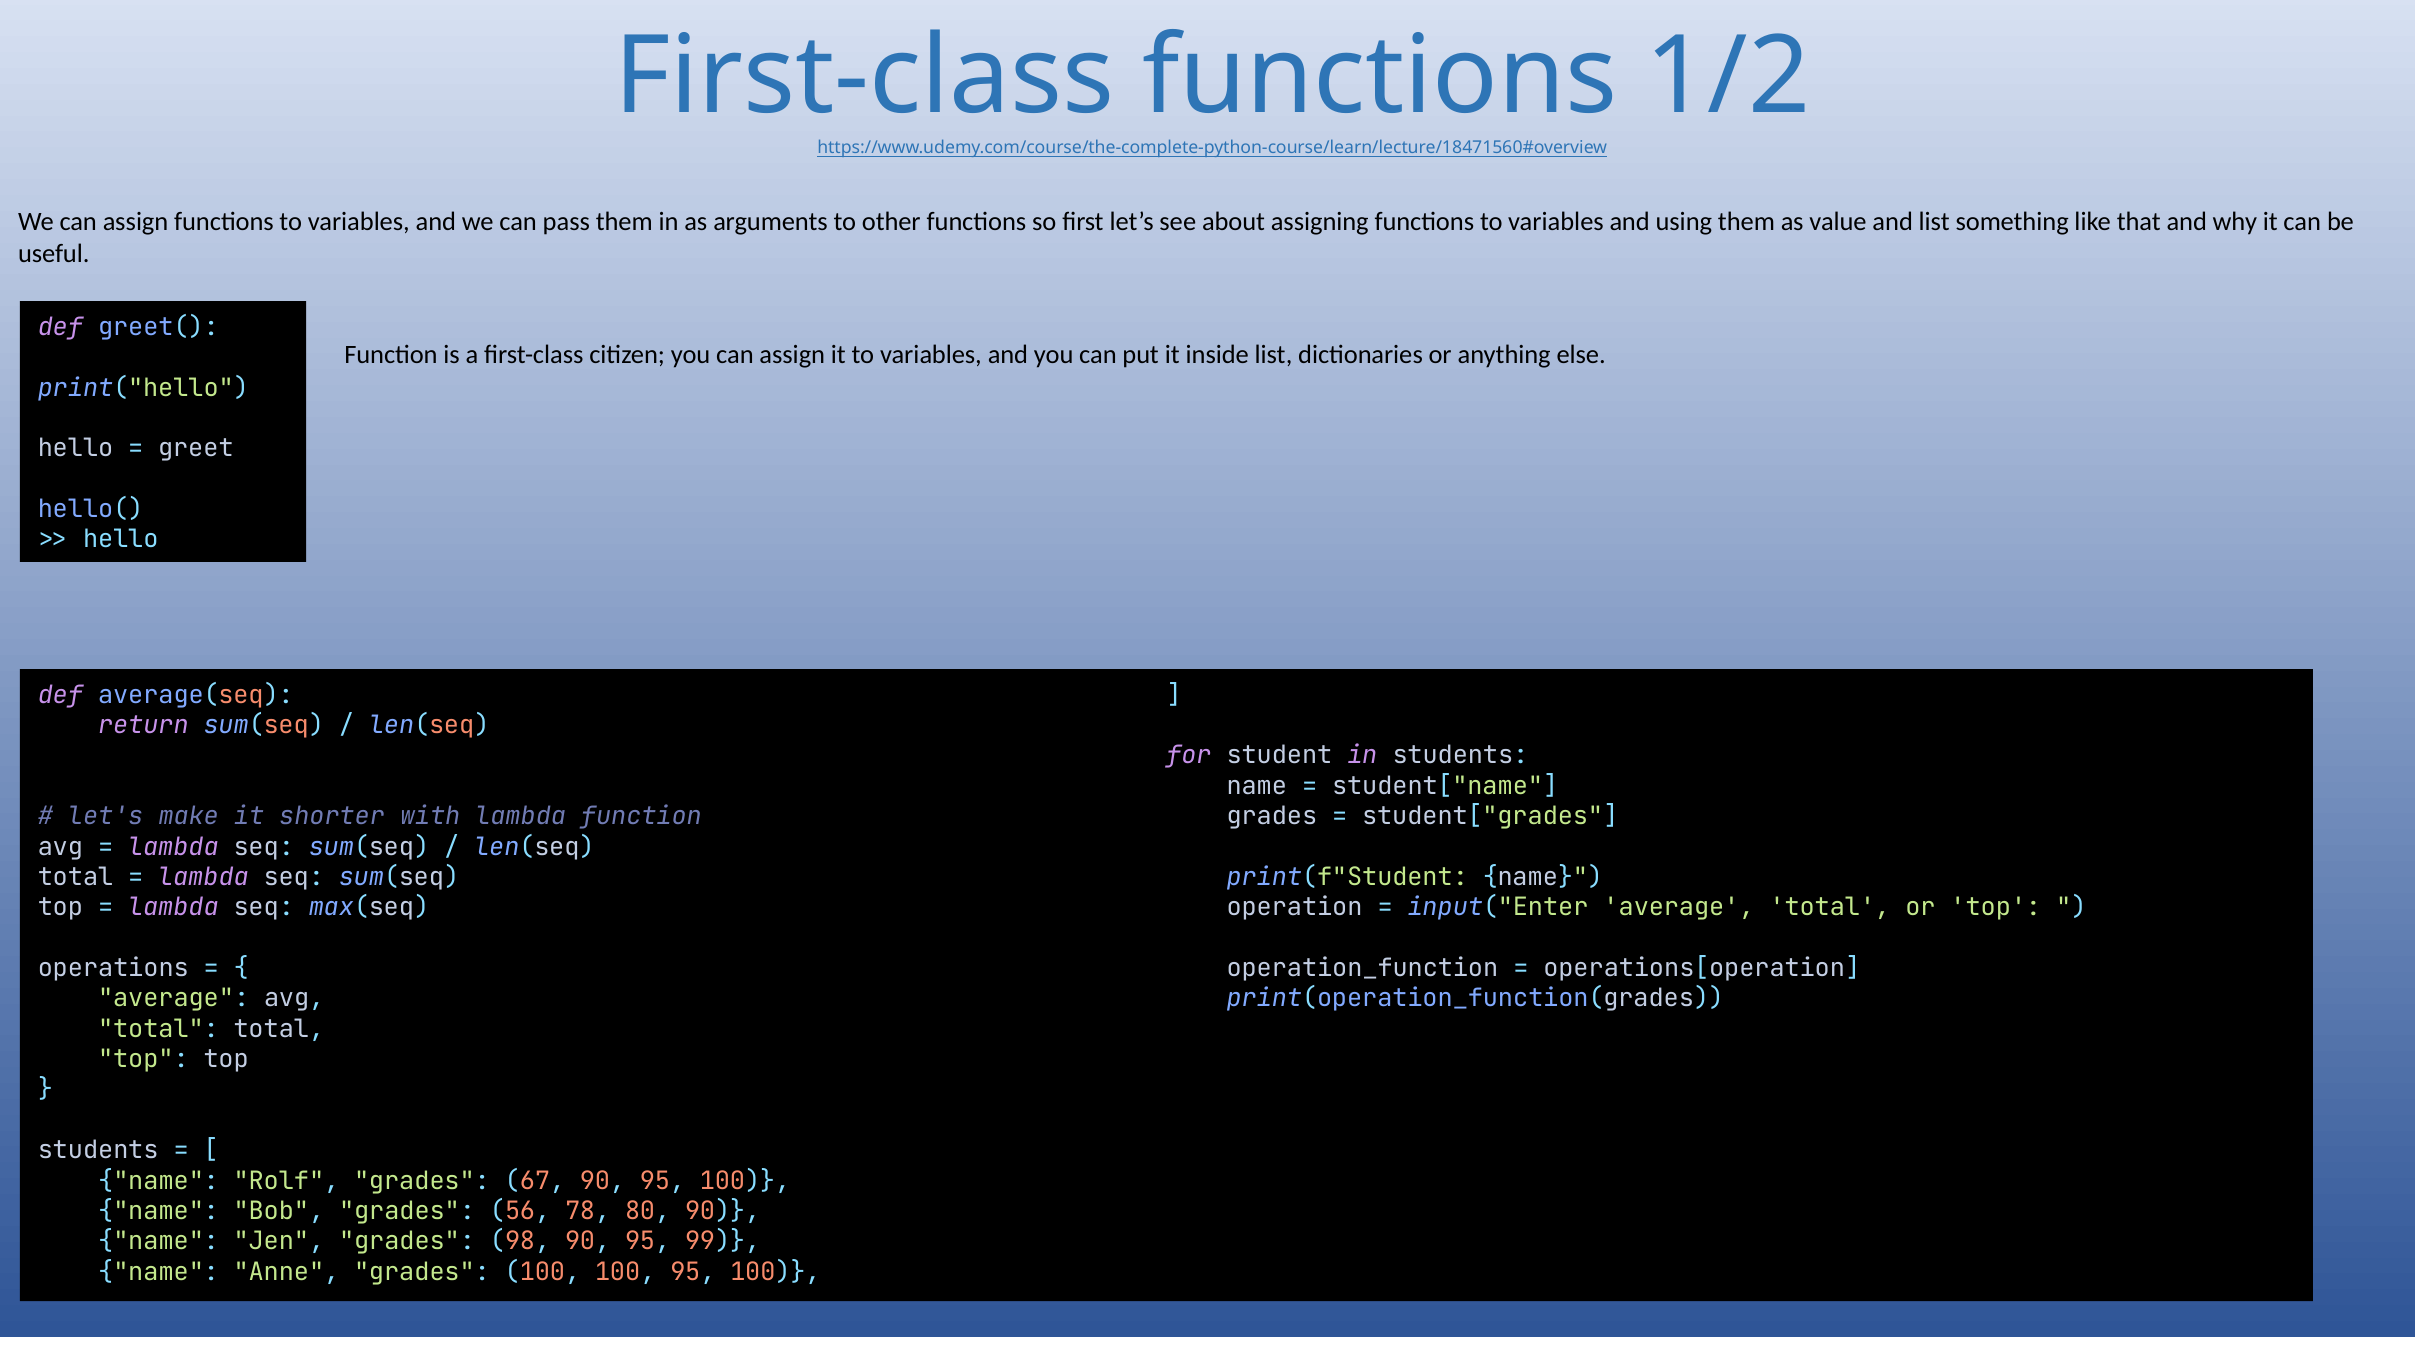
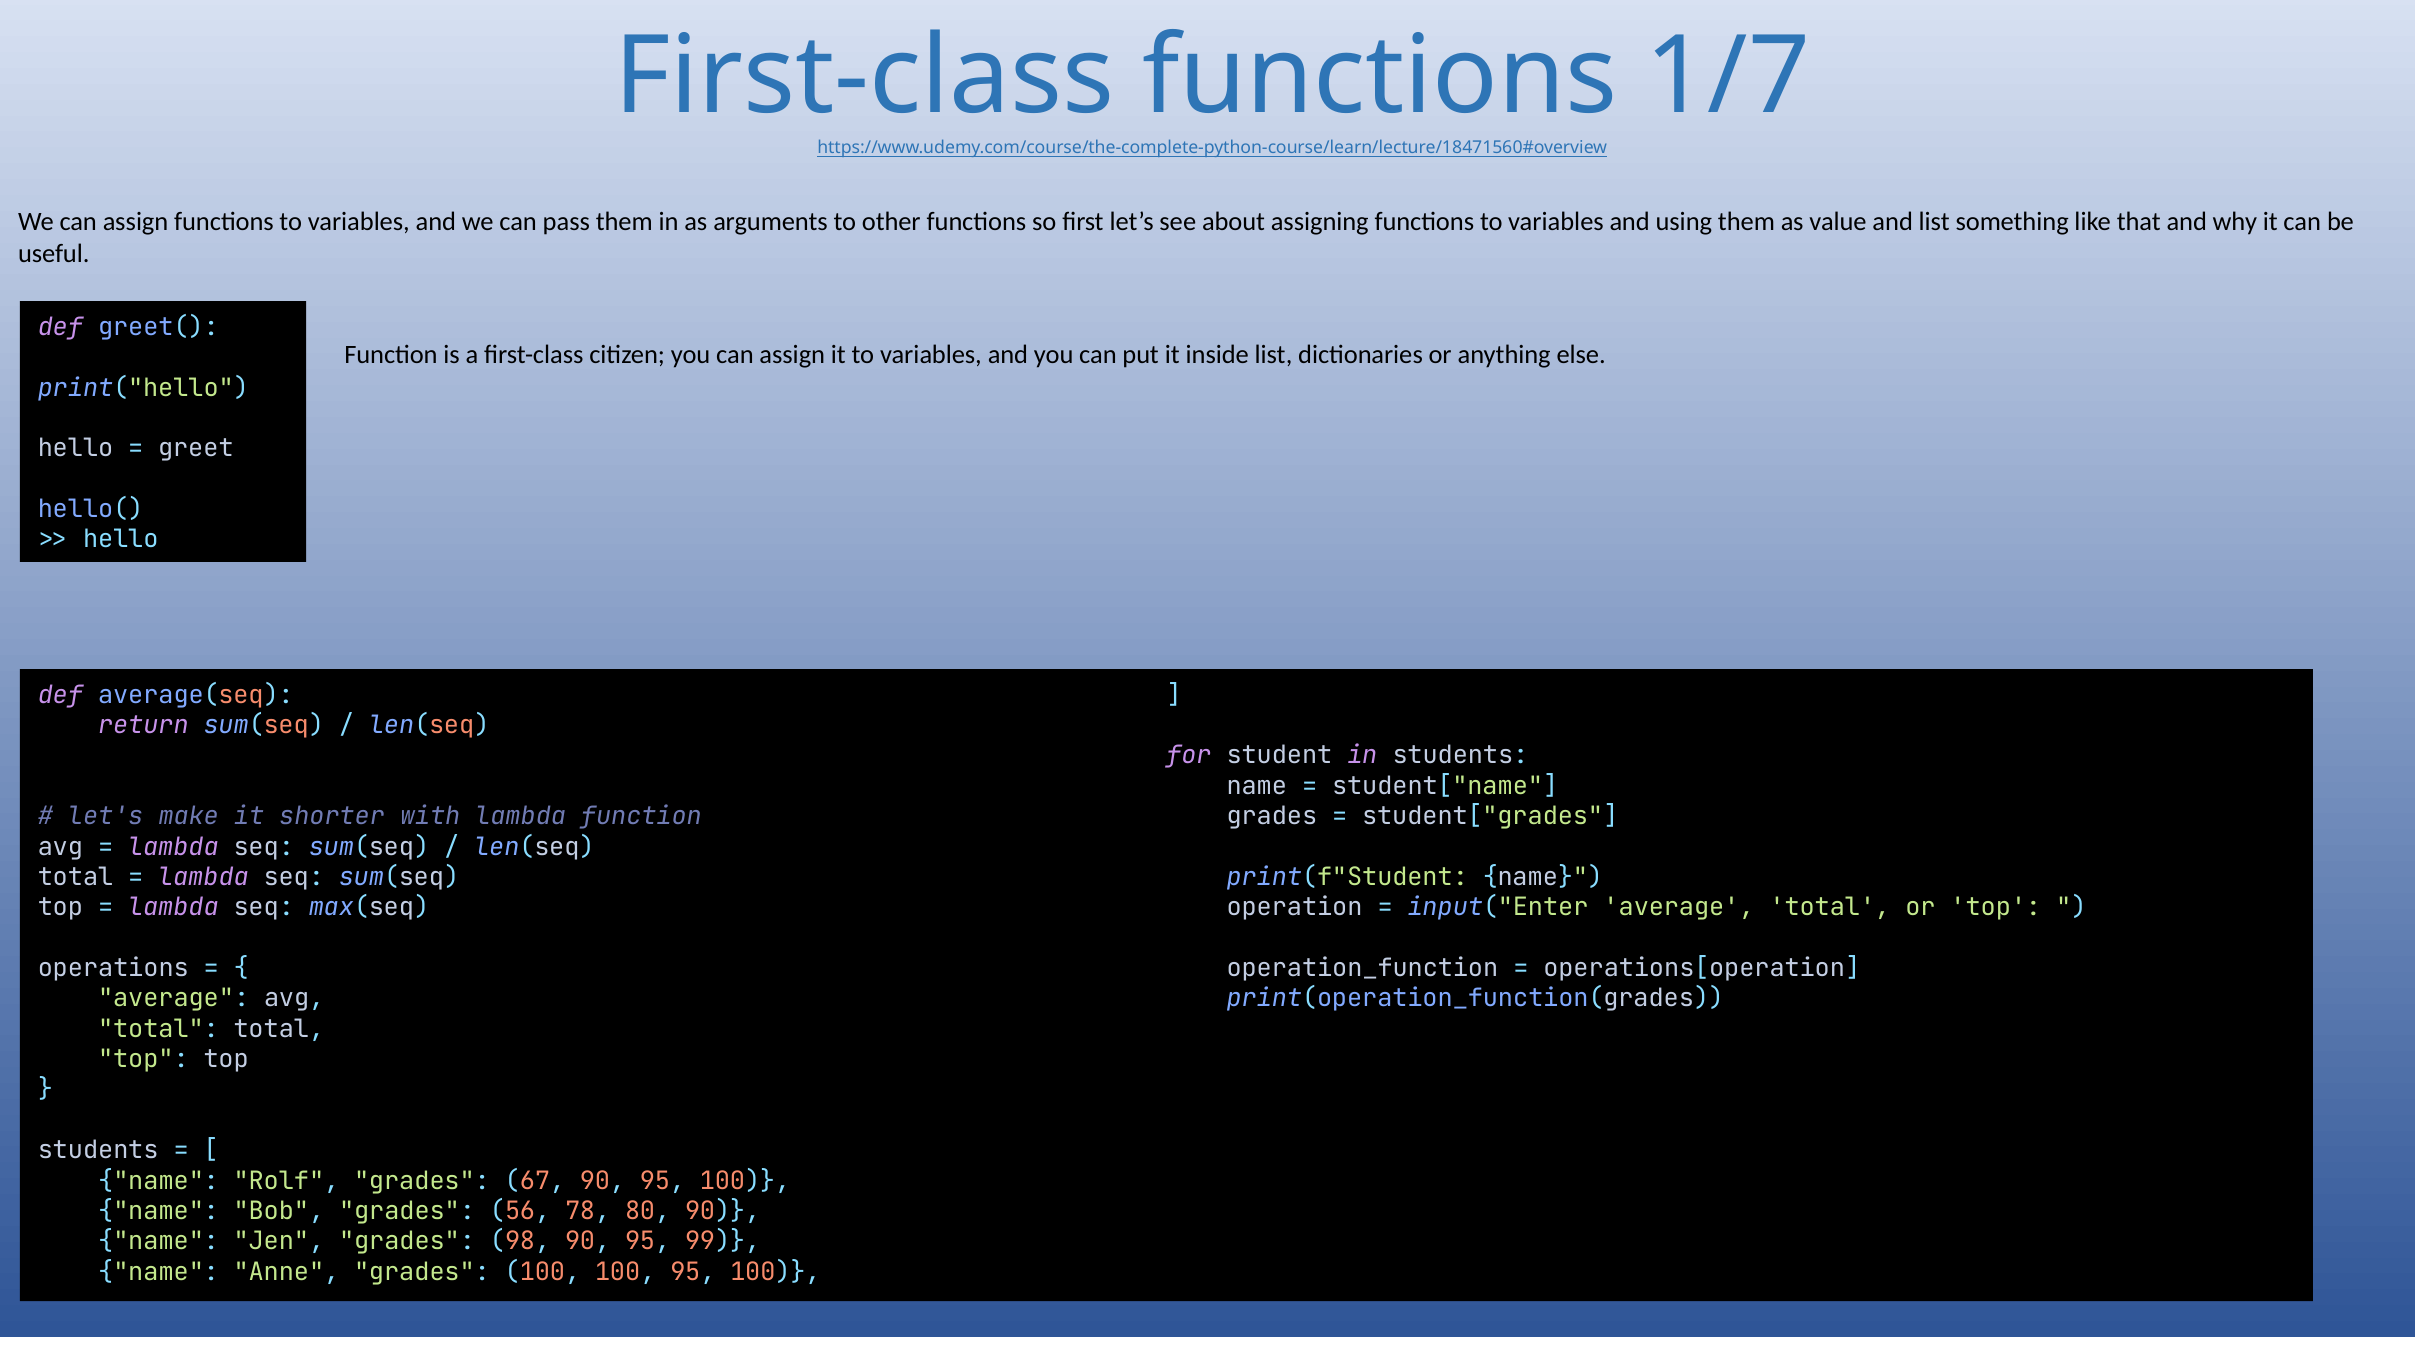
1/2: 1/2 -> 1/7
